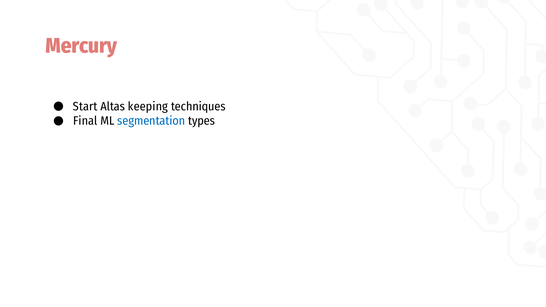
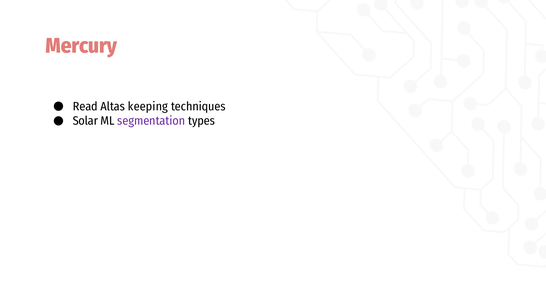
Start: Start -> Read
Final: Final -> Solar
segmentation colour: blue -> purple
